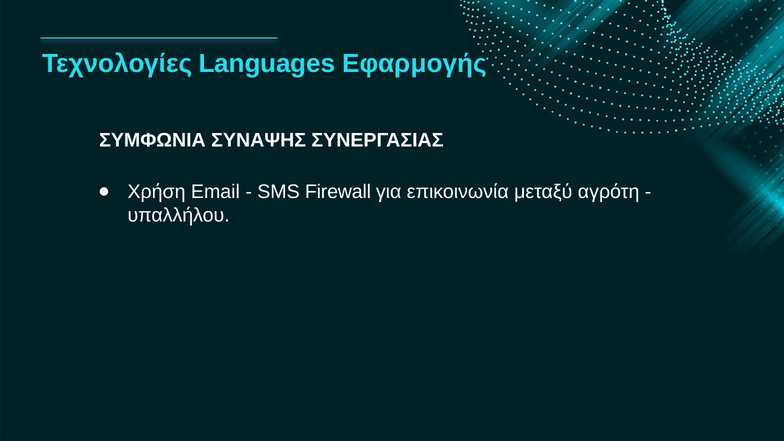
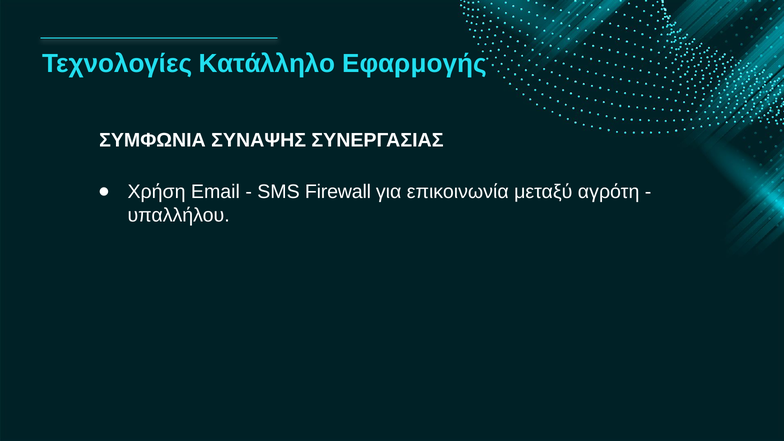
Languages: Languages -> Κατάλληλο
